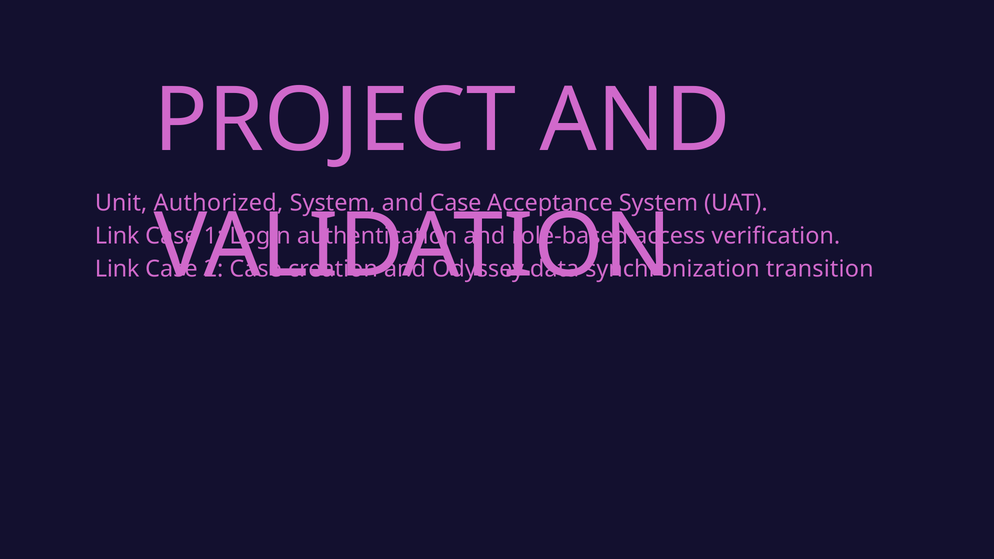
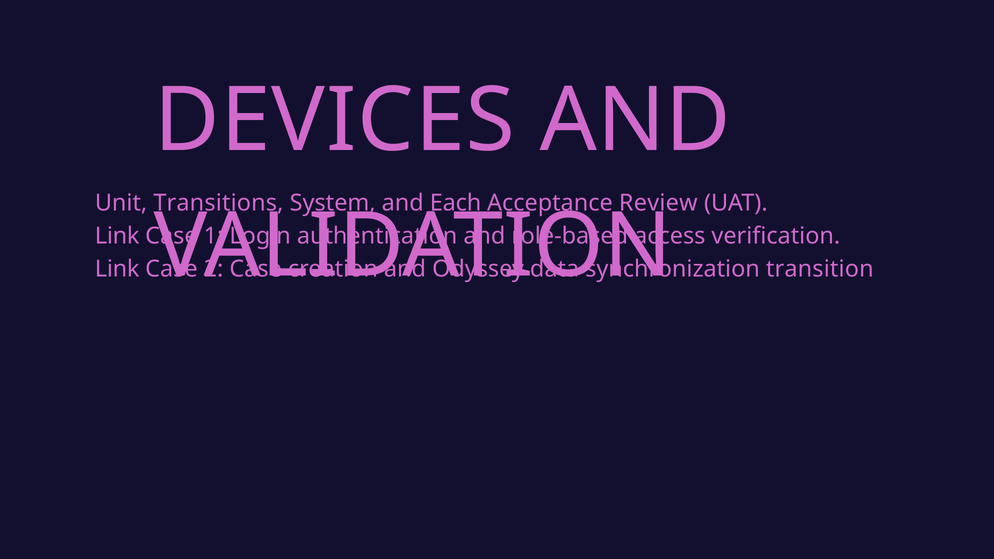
PROJECT: PROJECT -> DEVICES
Authorized: Authorized -> Transitions
and Case: Case -> Each
Acceptance System: System -> Review
